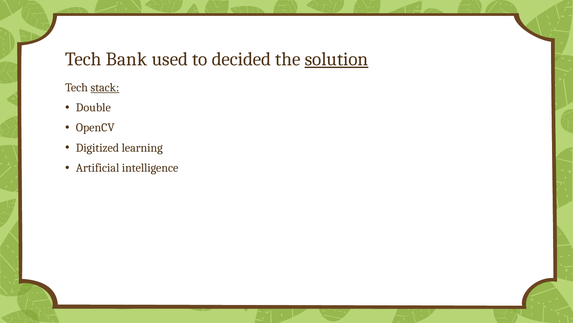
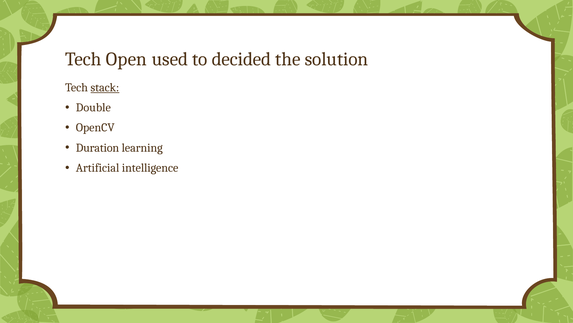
Bank: Bank -> Open
solution underline: present -> none
Digitized: Digitized -> Duration
